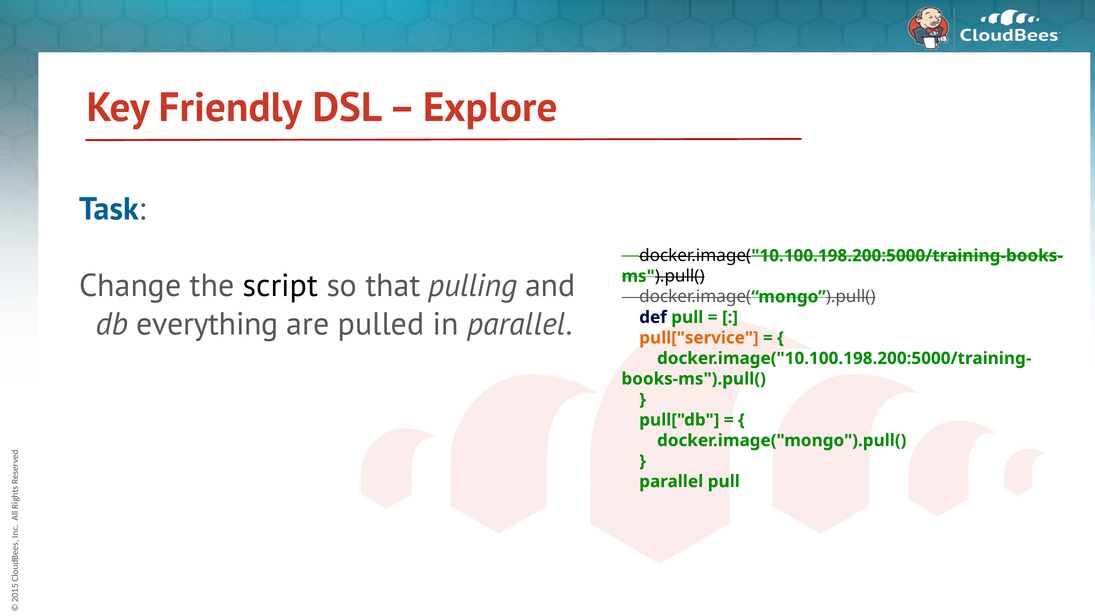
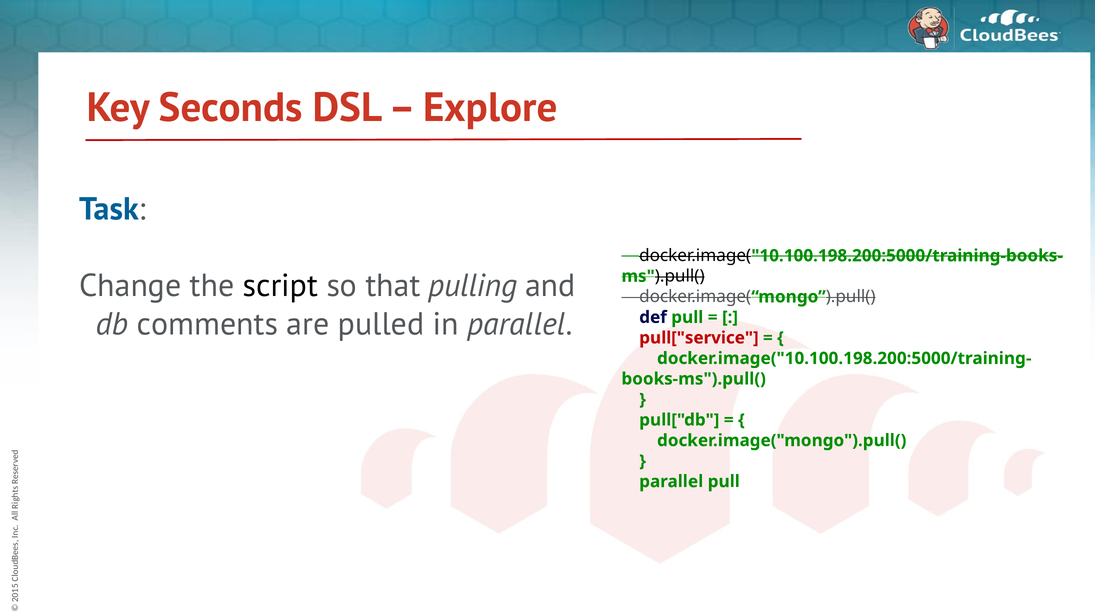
Friendly: Friendly -> Seconds
everything: everything -> comments
pull["service colour: orange -> red
